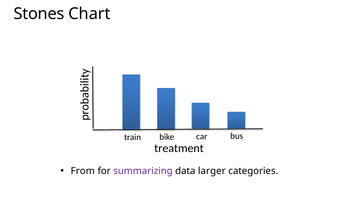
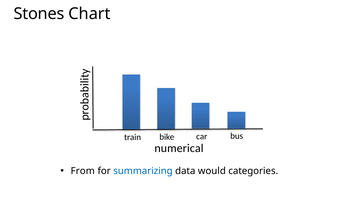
treatment: treatment -> numerical
summarizing colour: purple -> blue
larger: larger -> would
